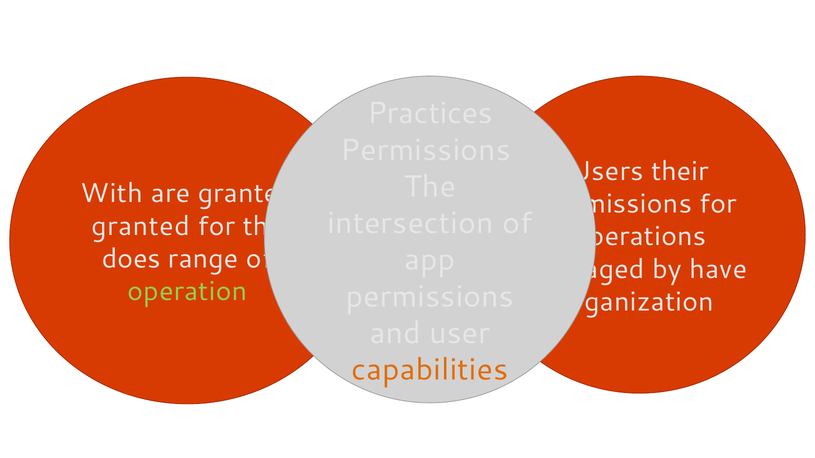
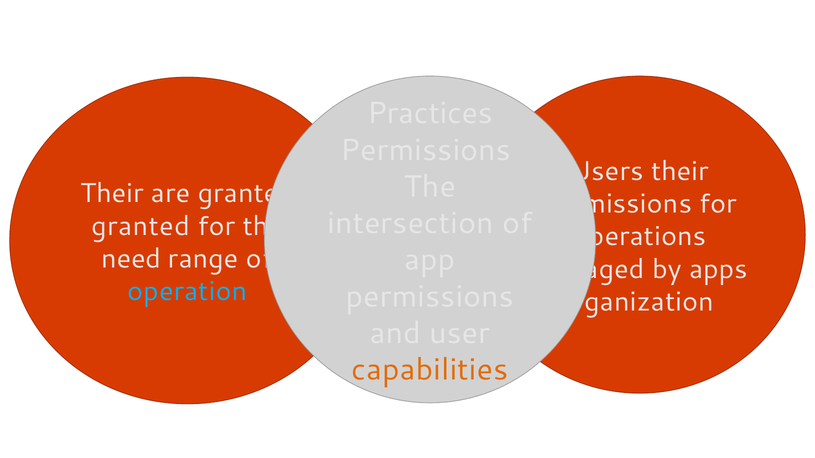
With at (112, 194): With -> Their
does: does -> need
have: have -> apps
operation colour: light green -> light blue
